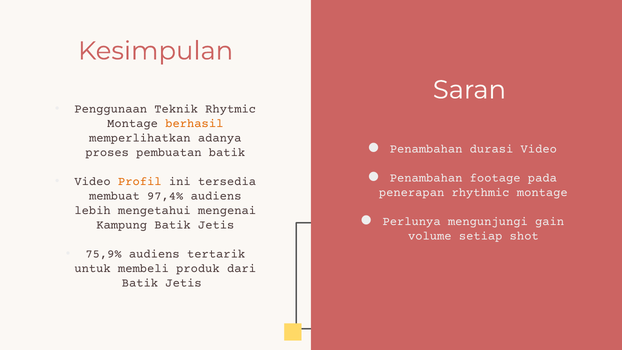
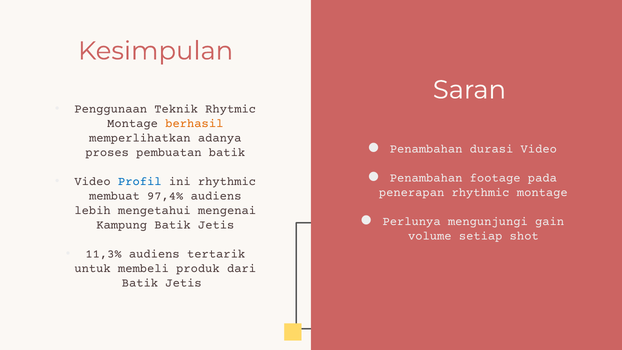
Profil colour: orange -> blue
ini tersedia: tersedia -> rhythmic
75,9%: 75,9% -> 11,3%
